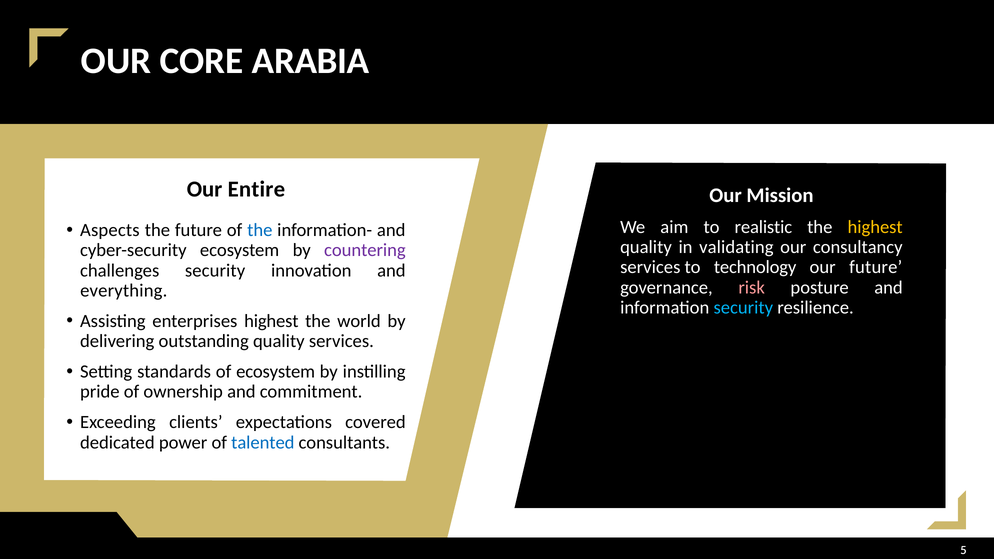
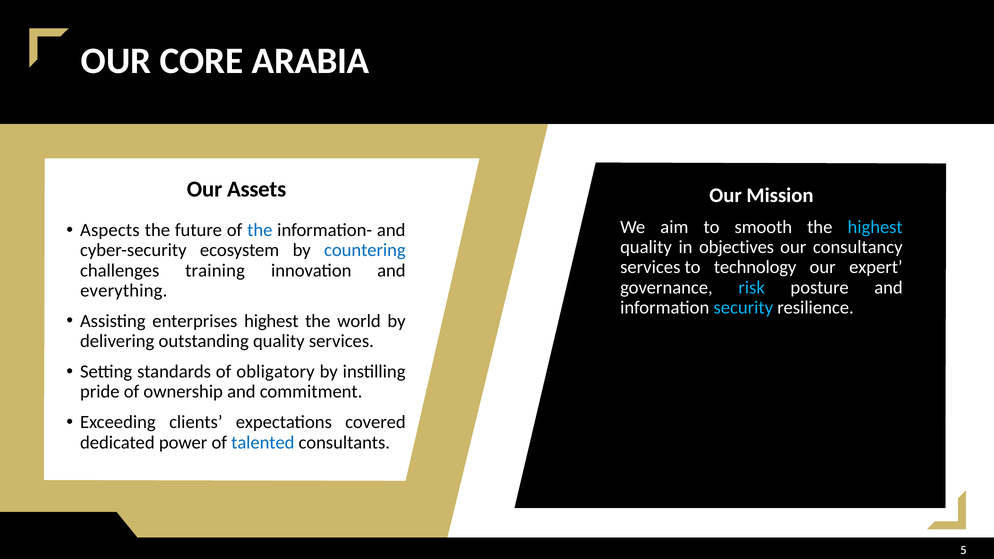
Entire: Entire -> Assets
realistic: realistic -> smooth
highest at (875, 227) colour: yellow -> light blue
validating: validating -> objectives
countering colour: purple -> blue
our future: future -> expert
challenges security: security -> training
risk colour: pink -> light blue
of ecosystem: ecosystem -> obligatory
